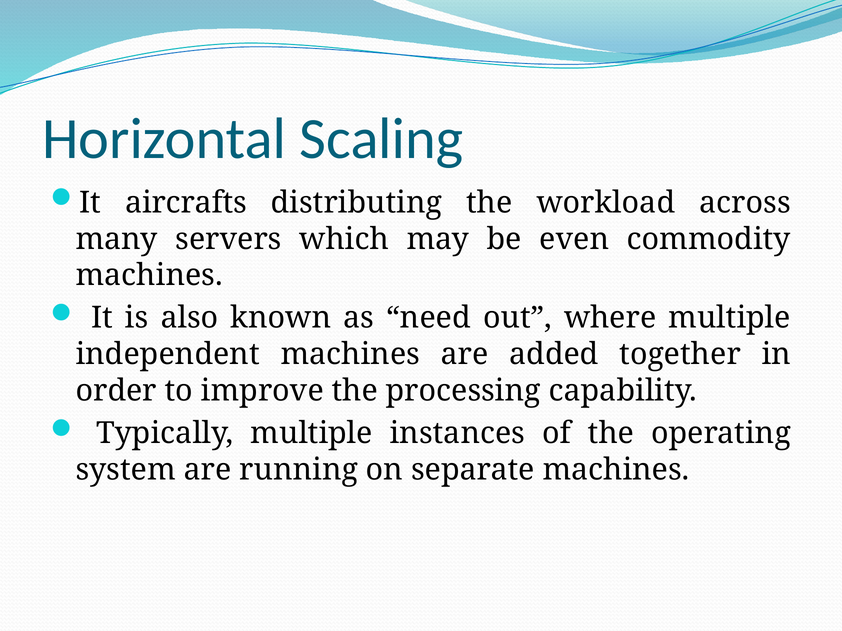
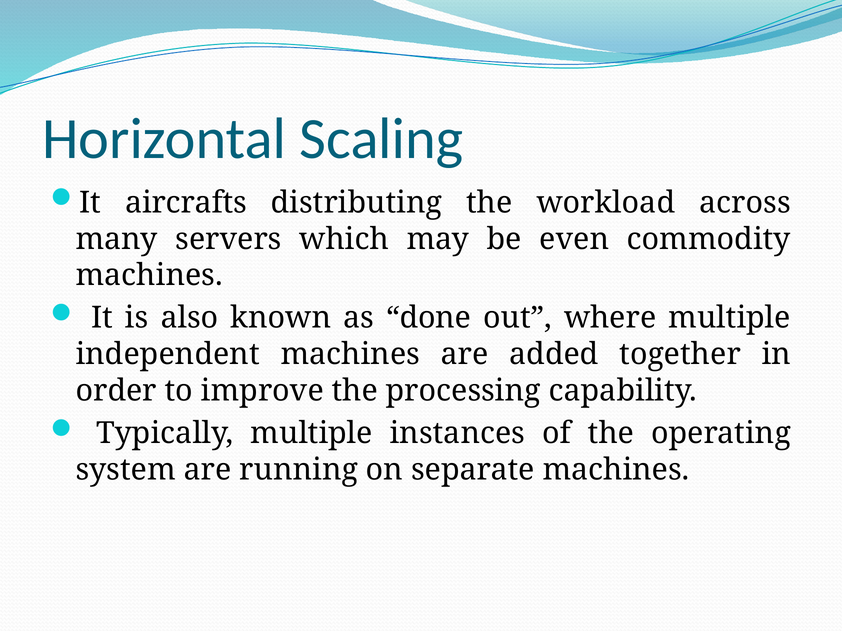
need: need -> done
